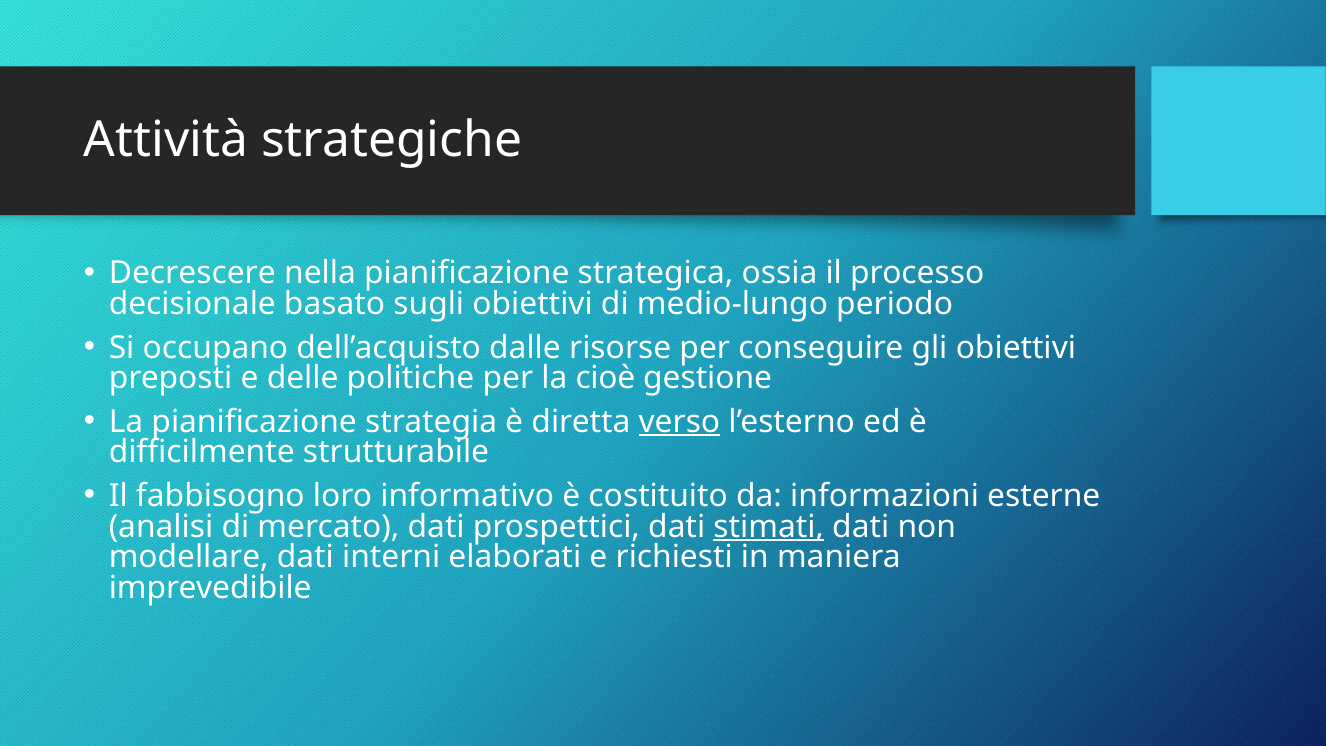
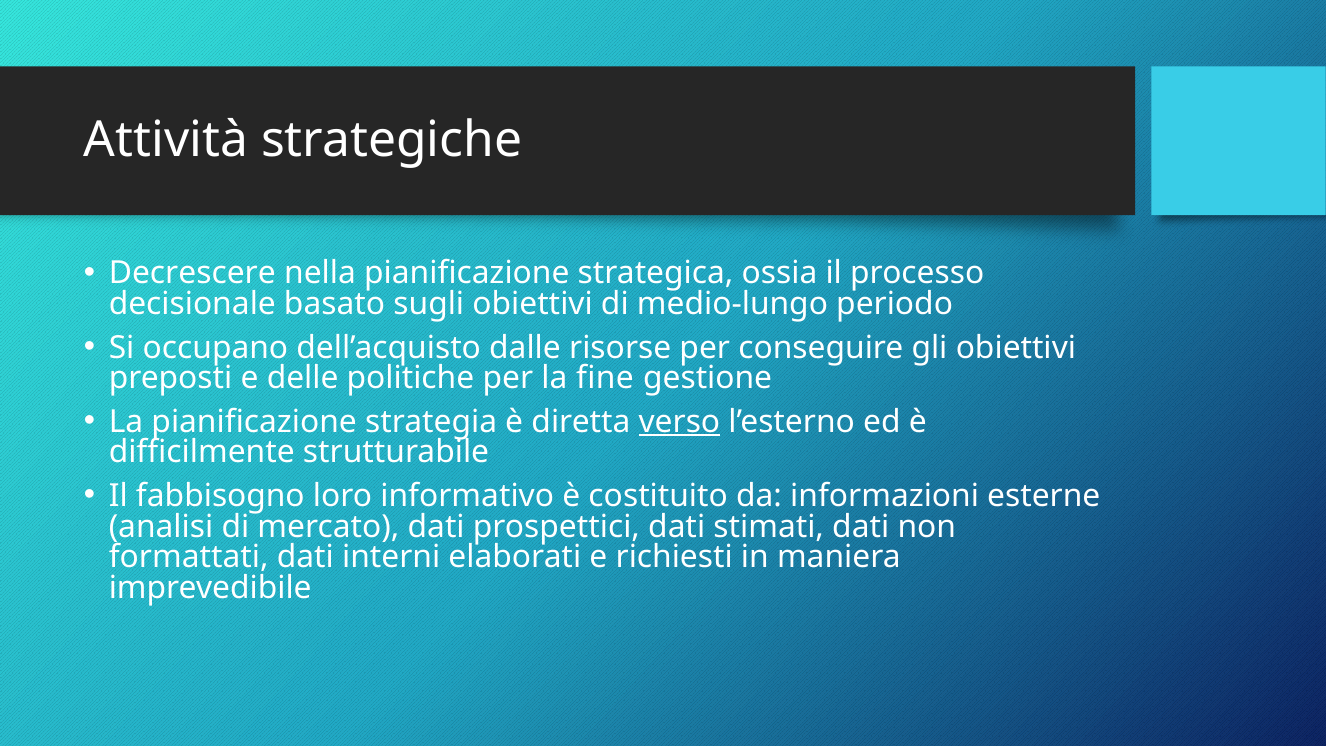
cioè: cioè -> fine
stimati underline: present -> none
modellare: modellare -> formattati
